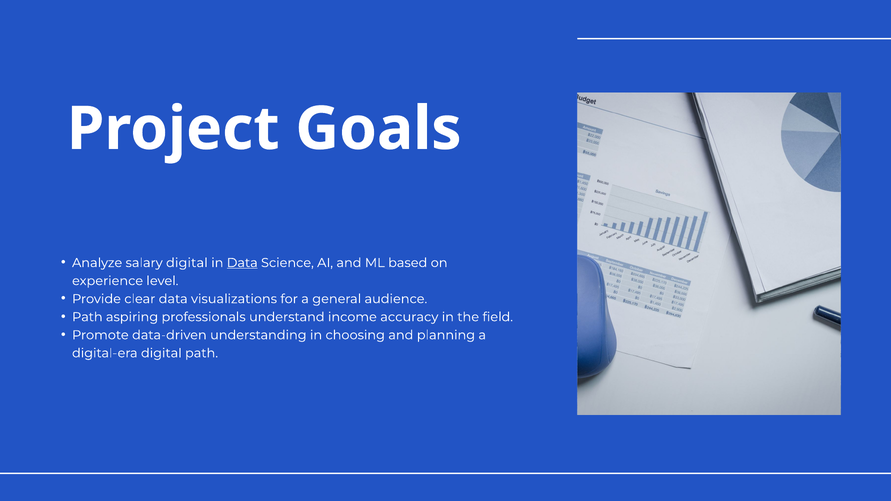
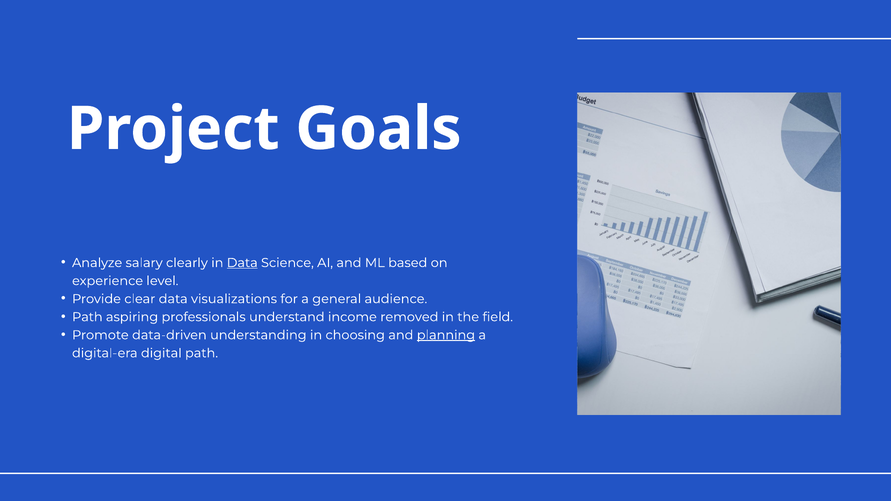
salary digital: digital -> clearly
accuracy: accuracy -> removed
planning underline: none -> present
